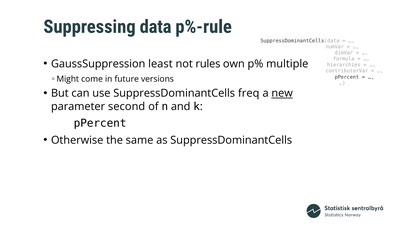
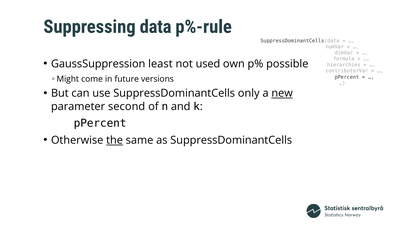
rules: rules -> used
multiple: multiple -> possible
freq: freq -> only
the underline: none -> present
